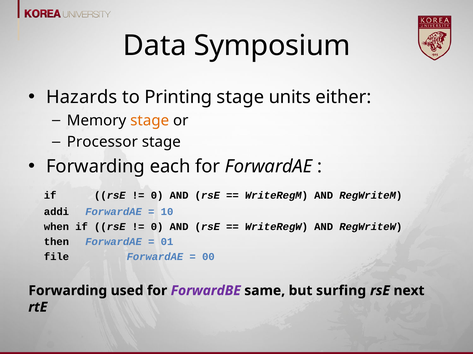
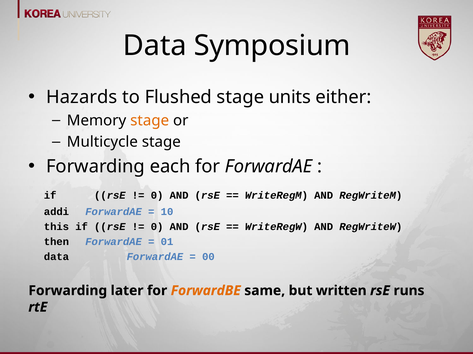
Printing: Printing -> Flushed
Processor: Processor -> Multicycle
when: when -> this
file at (56, 257): file -> data
used: used -> later
ForwardBE colour: purple -> orange
surfing: surfing -> written
next: next -> runs
